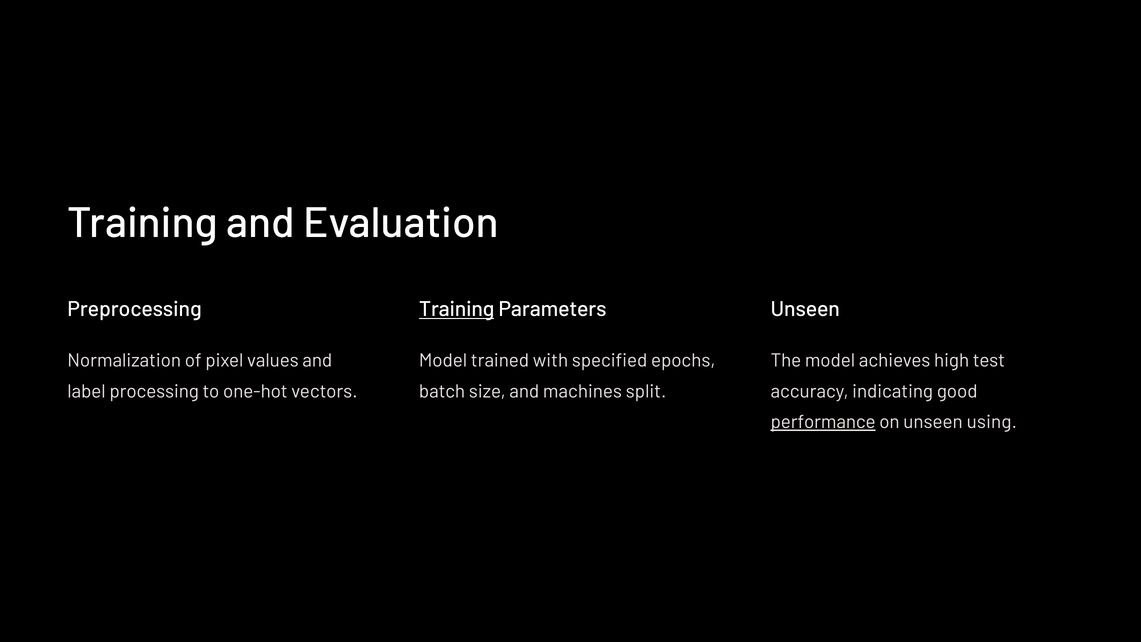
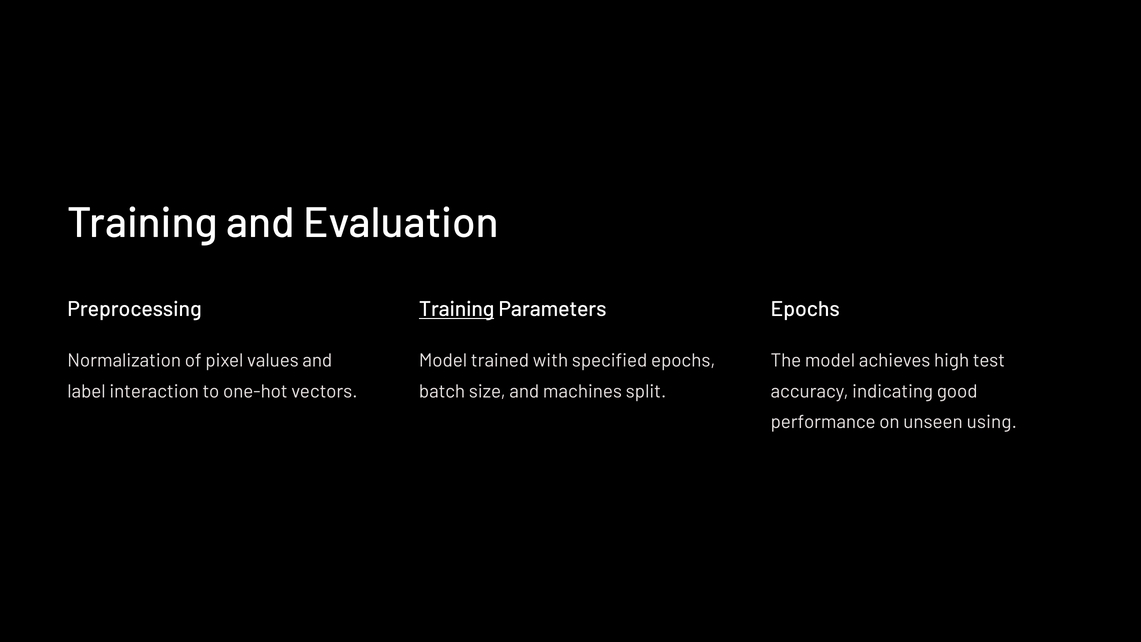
Unseen at (805, 309): Unseen -> Epochs
processing: processing -> interaction
performance underline: present -> none
